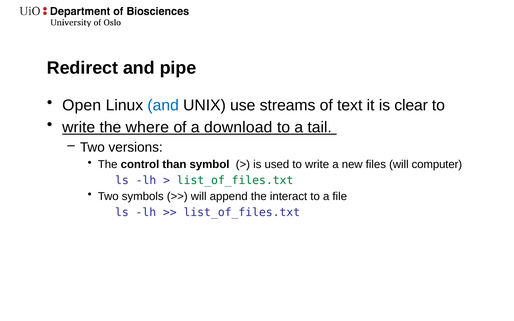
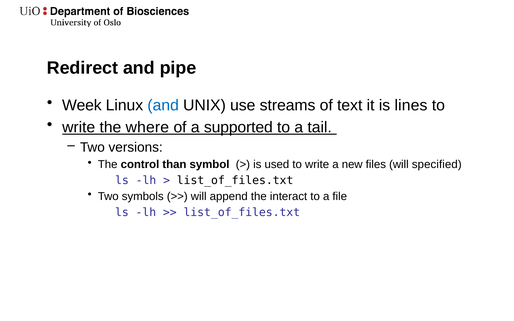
Open: Open -> Week
clear: clear -> lines
download: download -> supported
computer: computer -> specified
list_of_files.txt at (235, 181) colour: green -> black
